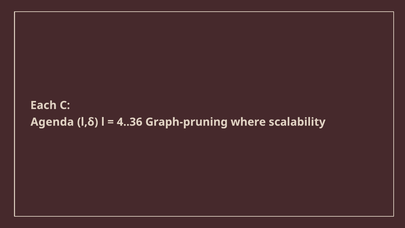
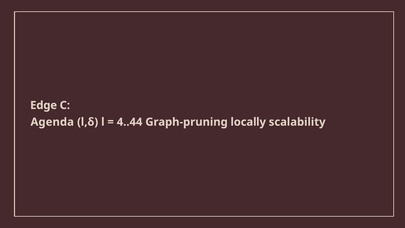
Each: Each -> Edge
4..36: 4..36 -> 4..44
where: where -> locally
